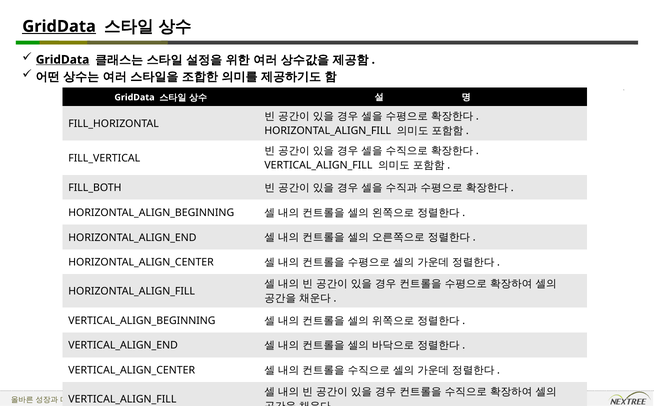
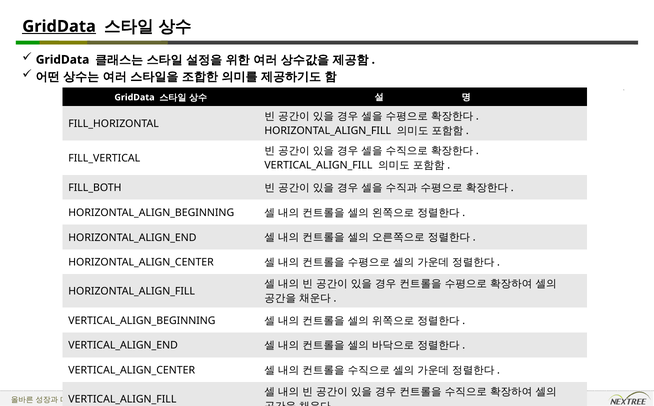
GridData at (63, 60) underline: present -> none
